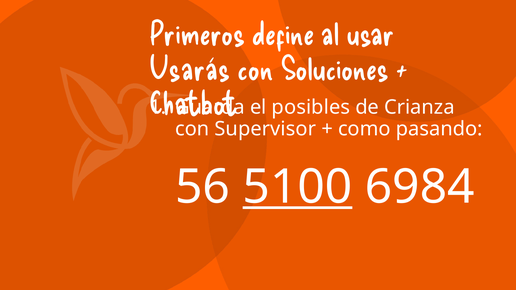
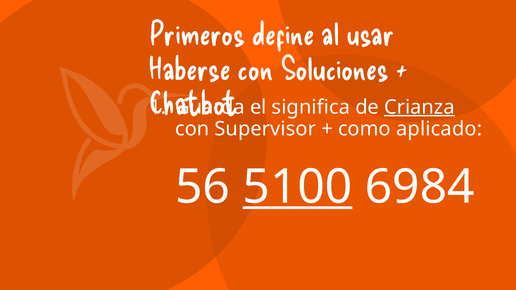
Usarás: Usarás -> Haberse
posibles: posibles -> significa
Crianza underline: none -> present
pasando: pasando -> aplicado
